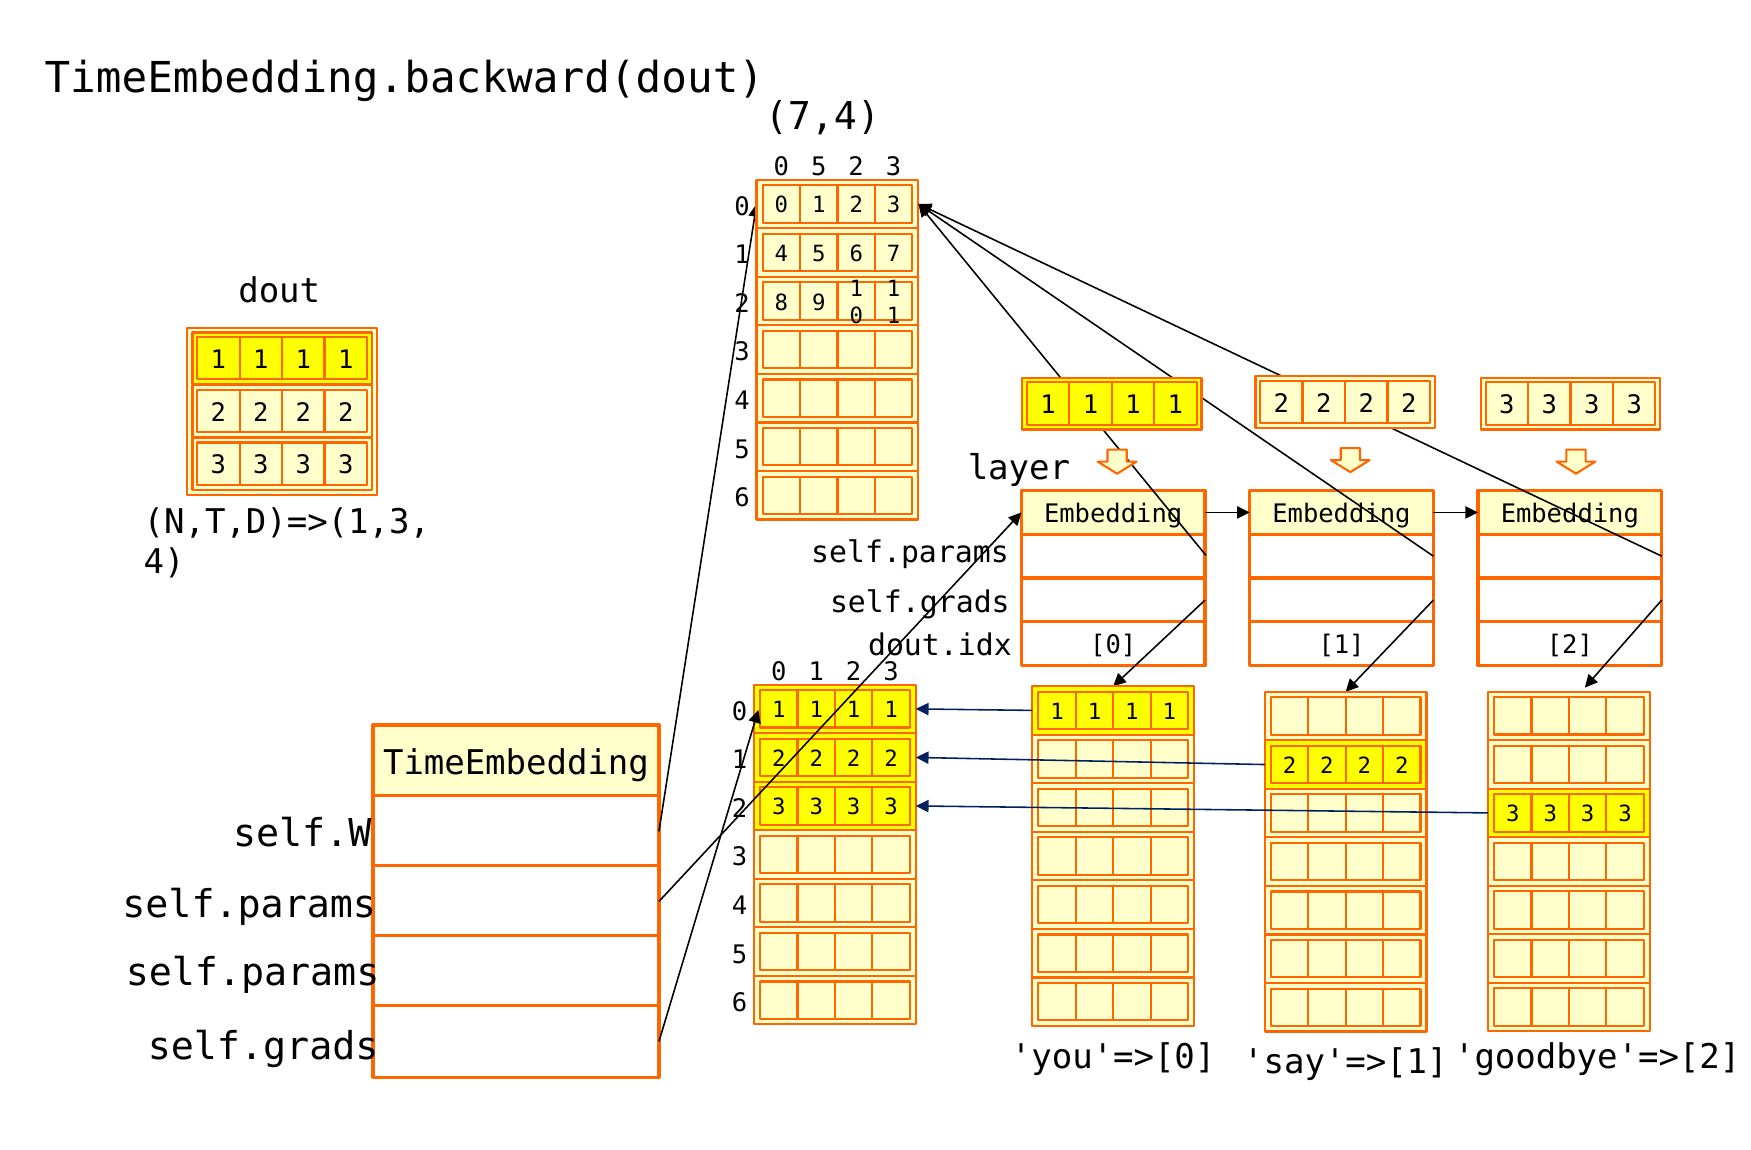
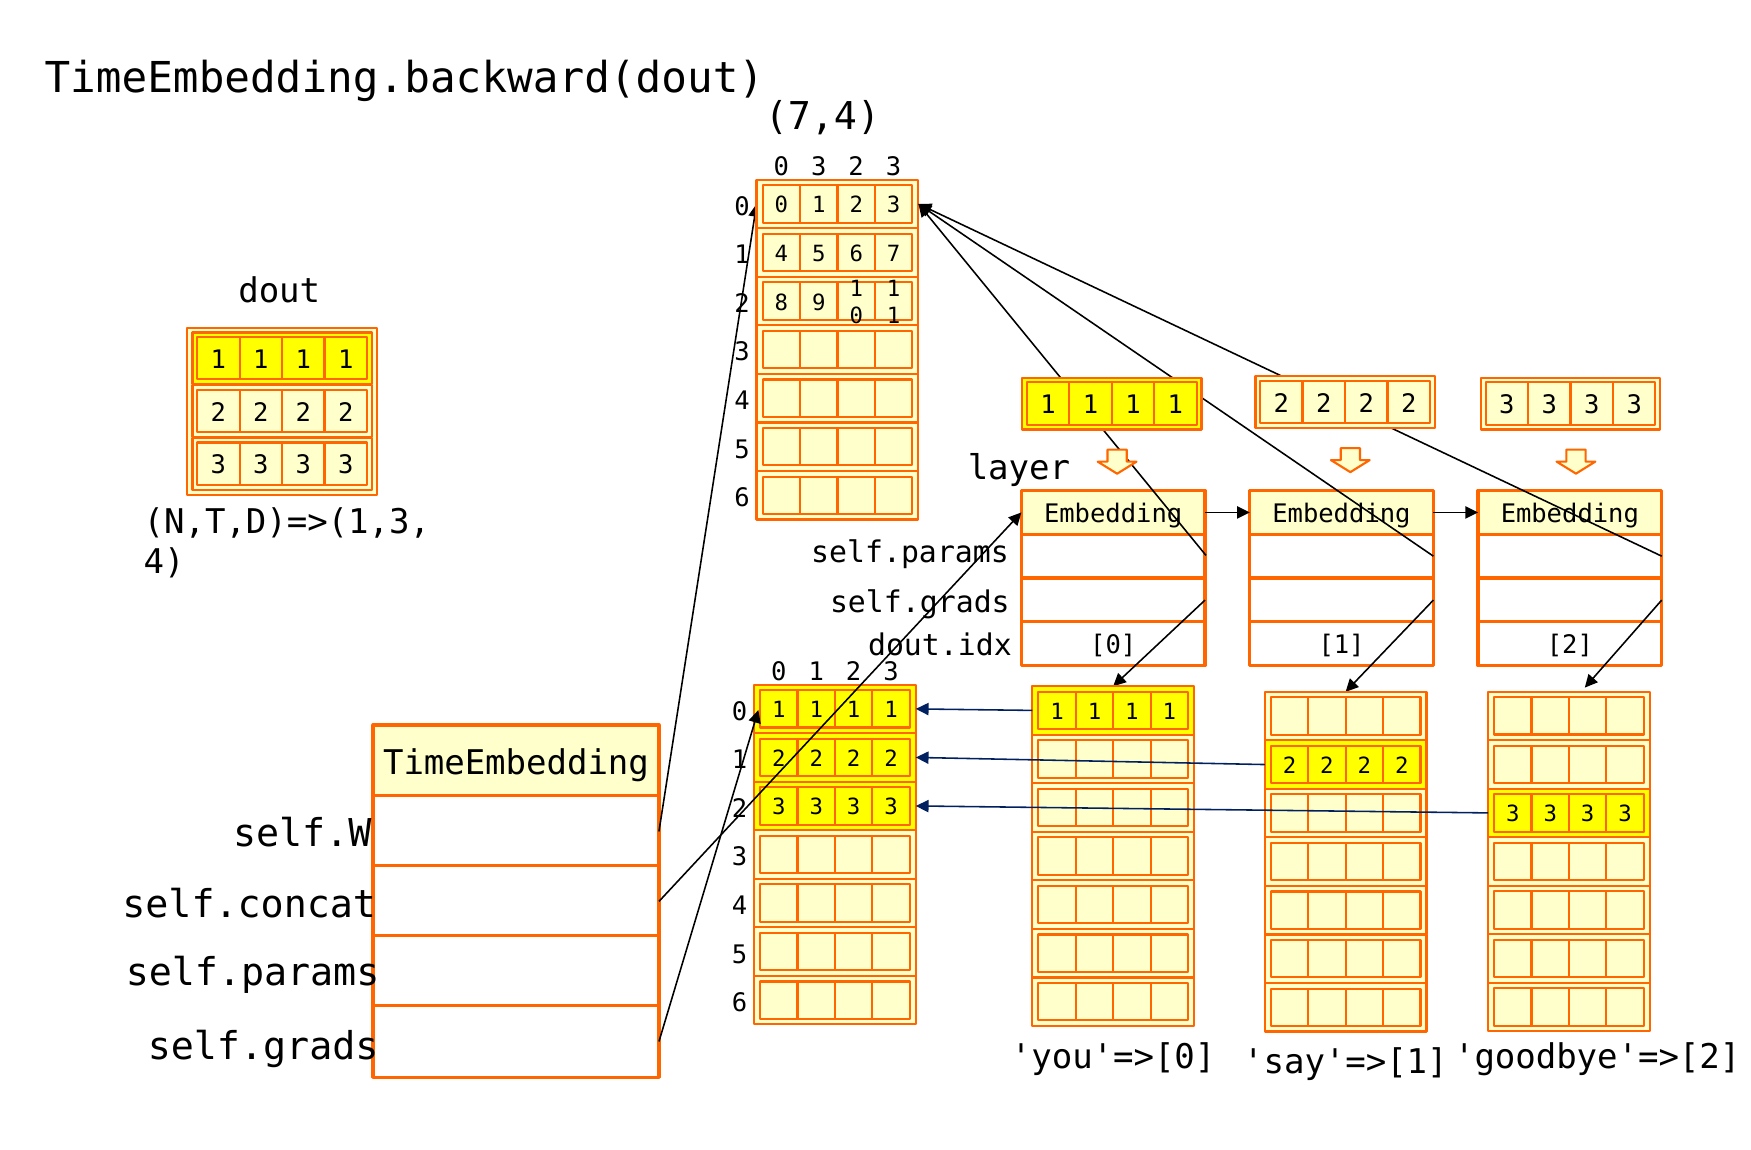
0 5: 5 -> 3
self.params at (249, 905): self.params -> self.concat
